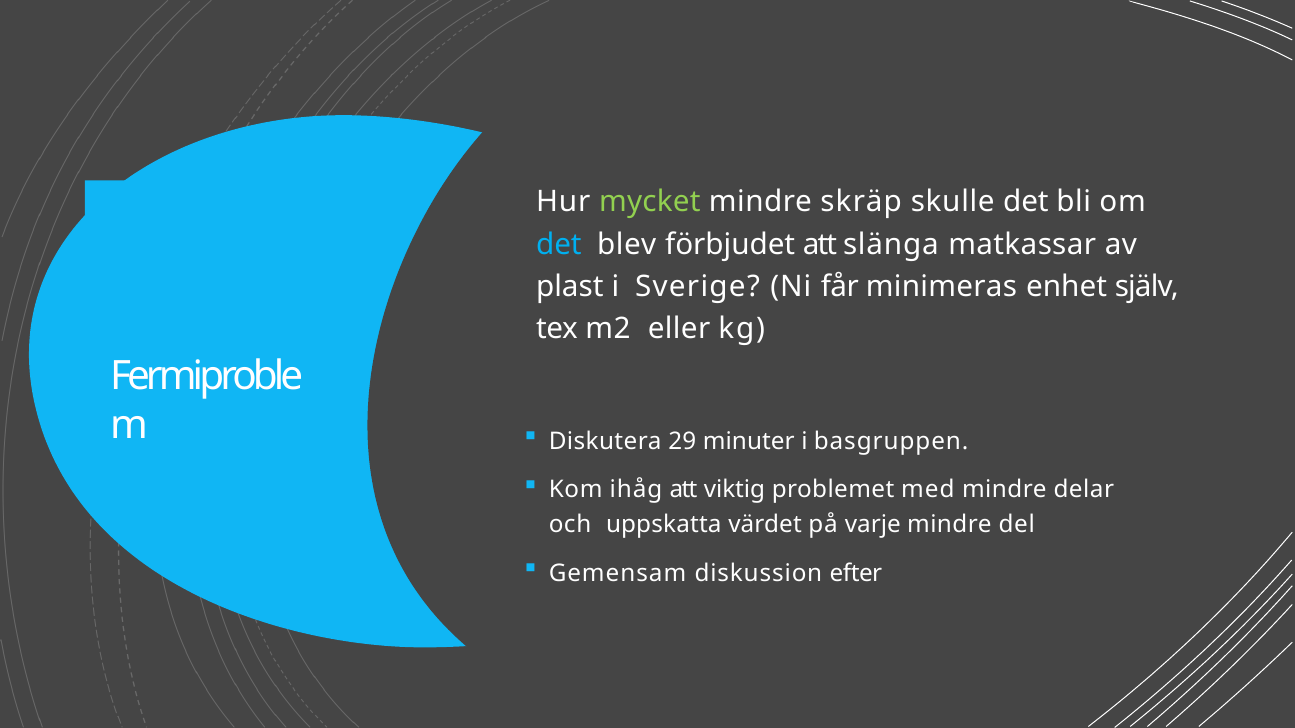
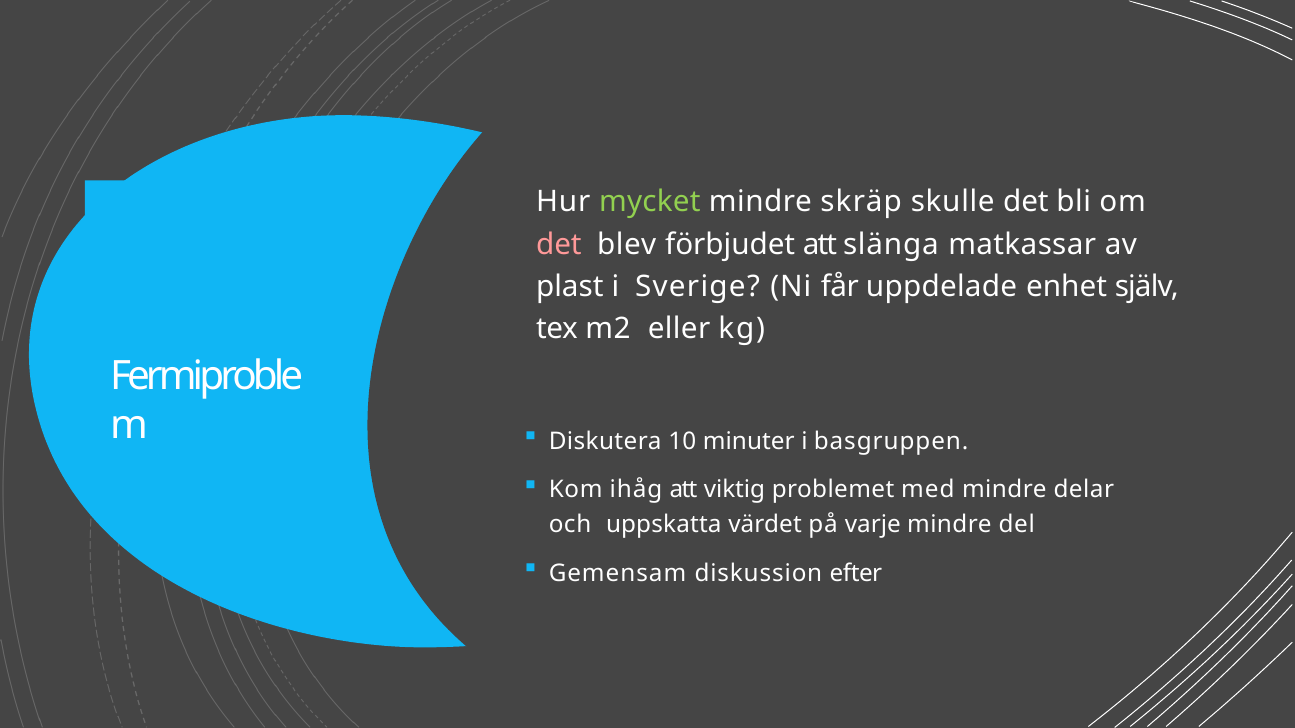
det at (559, 245) colour: light blue -> pink
minimeras: minimeras -> uppdelade
29: 29 -> 10
